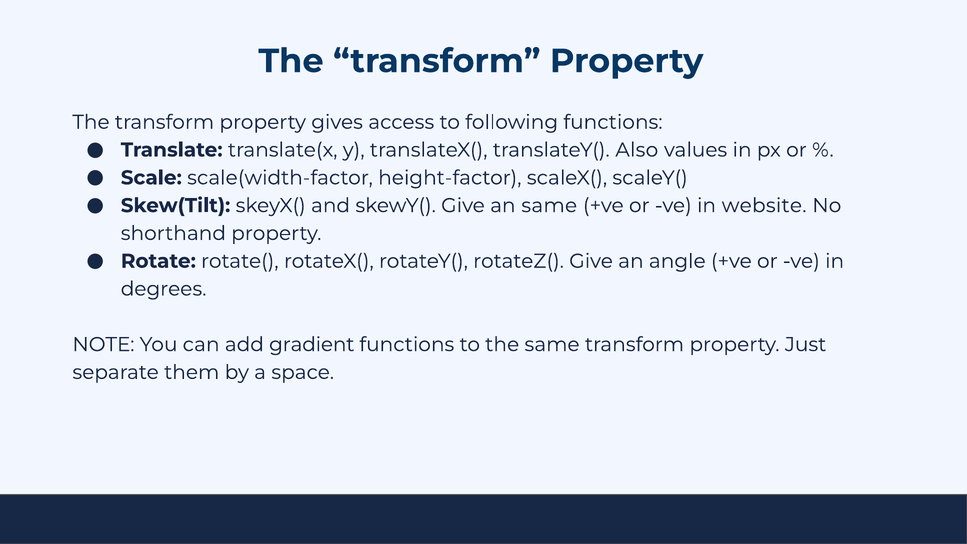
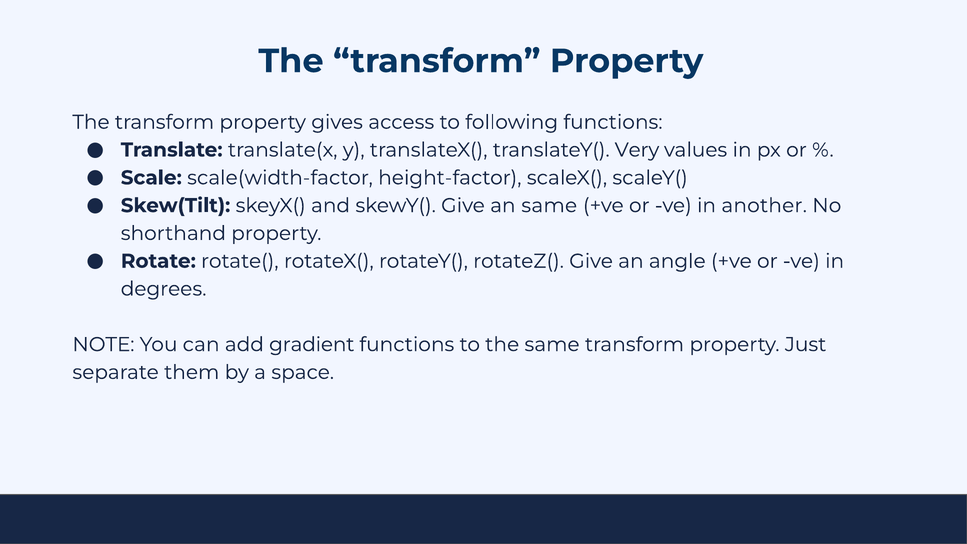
Also: Also -> Very
website: website -> another
